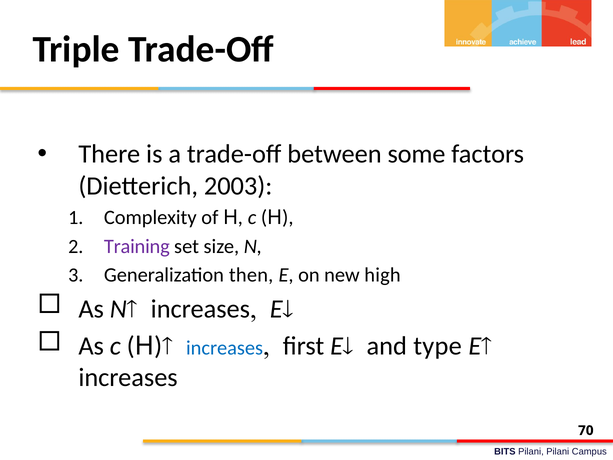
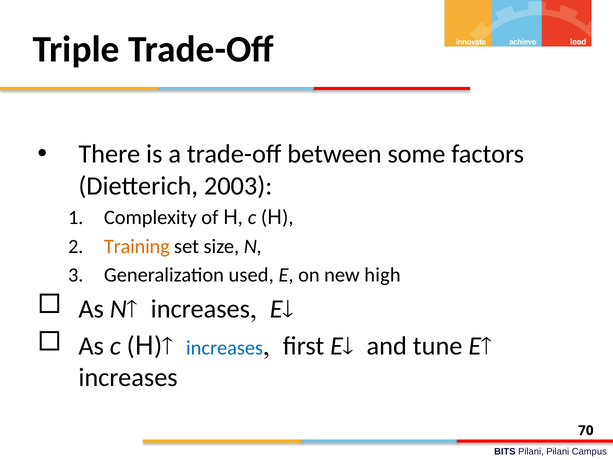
Training colour: purple -> orange
then: then -> used
type: type -> tune
